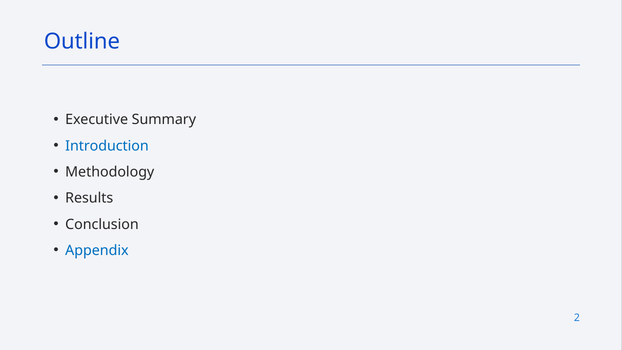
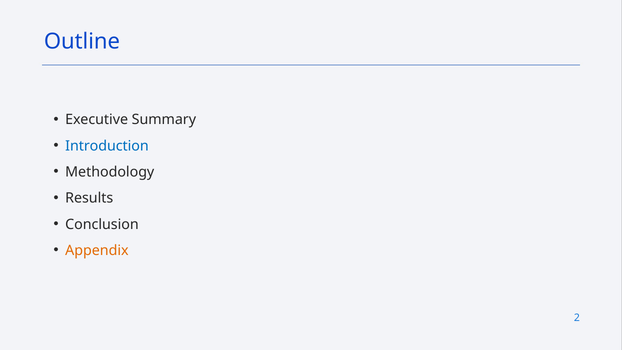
Appendix colour: blue -> orange
